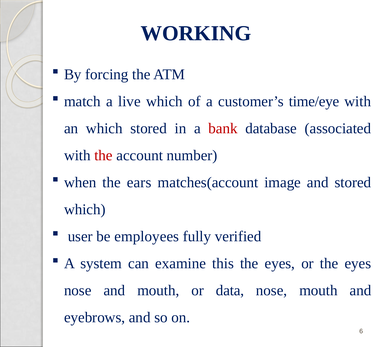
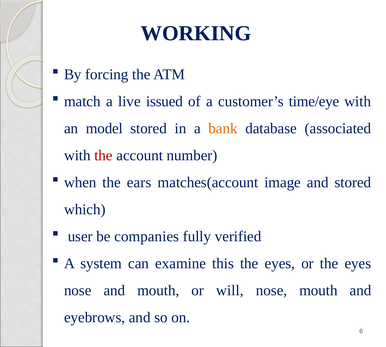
live which: which -> issued
an which: which -> model
bank colour: red -> orange
employees: employees -> companies
data: data -> will
